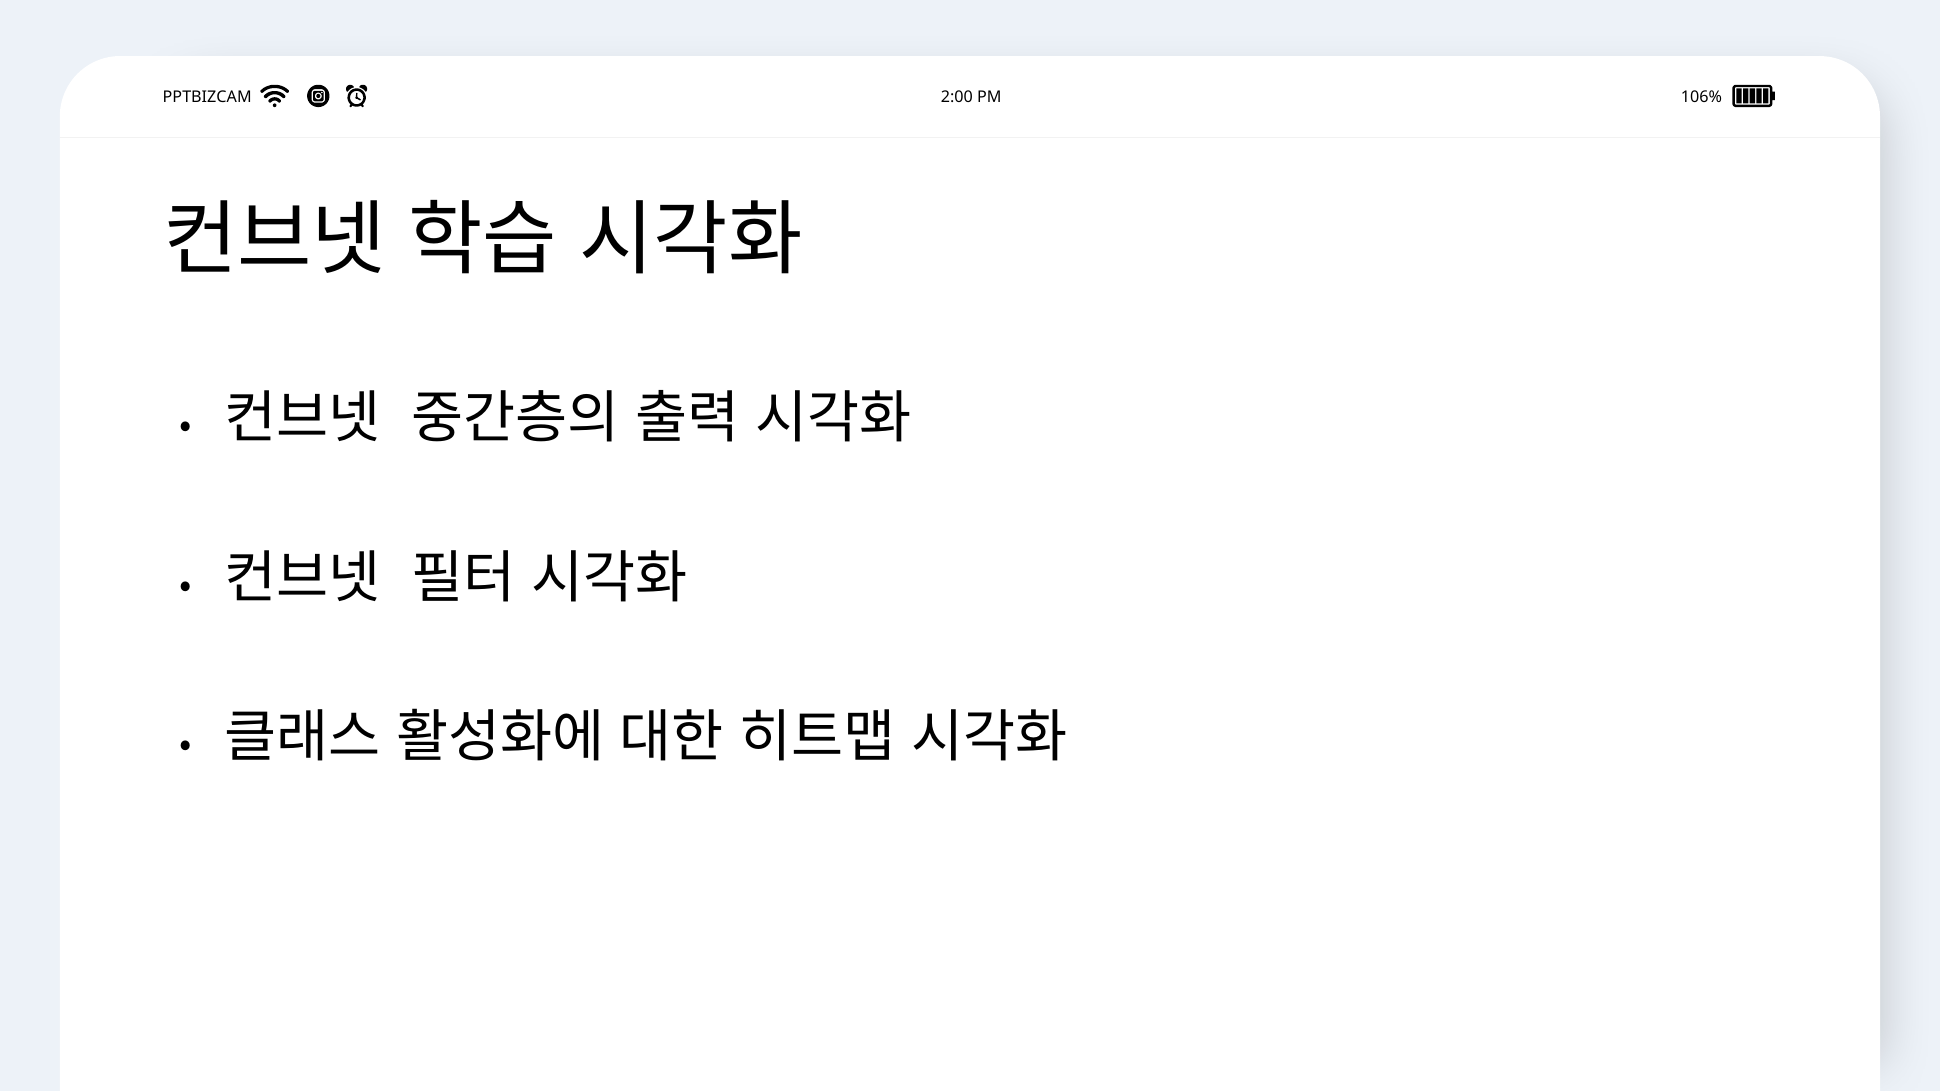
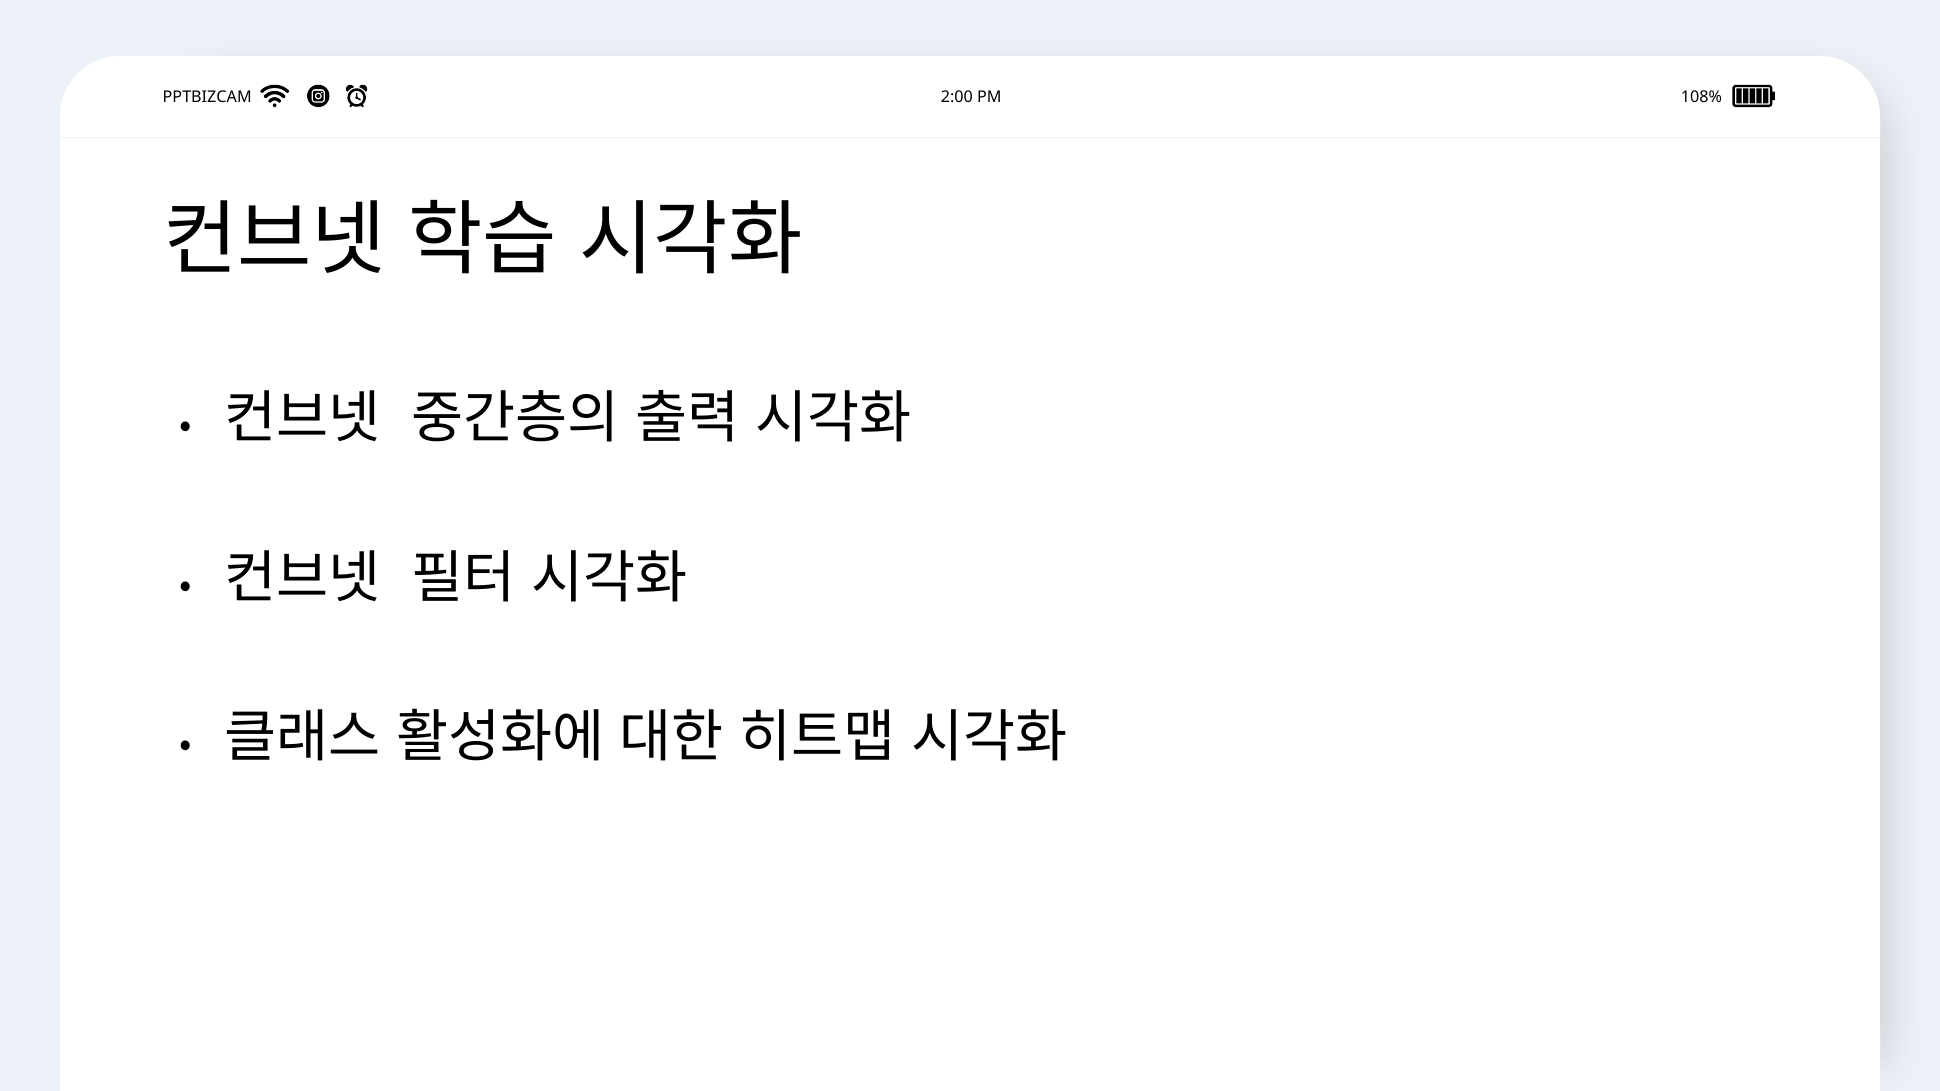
106%: 106% -> 108%
